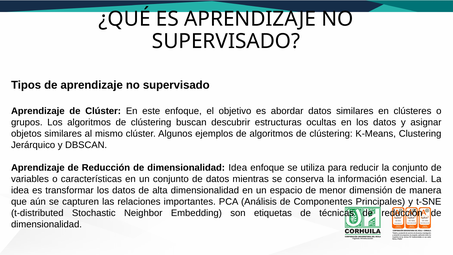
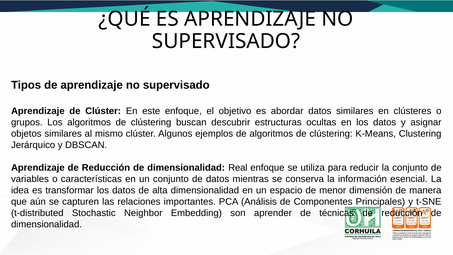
dimensionalidad Idea: Idea -> Real
etiquetas: etiquetas -> aprender
